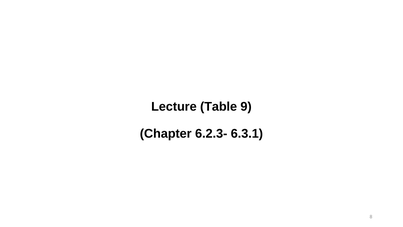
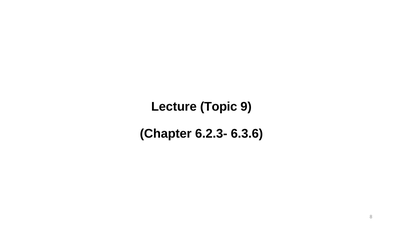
Table: Table -> Topic
6.3.1: 6.3.1 -> 6.3.6
